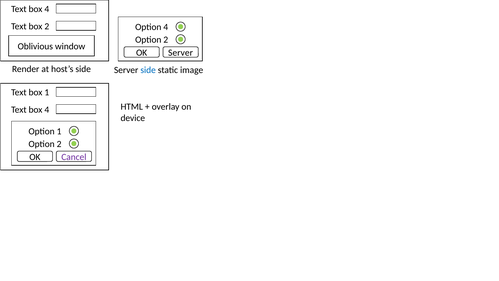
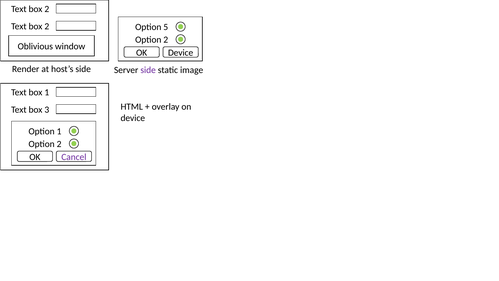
4 at (47, 9): 4 -> 2
Option 4: 4 -> 5
OK Server: Server -> Device
side at (148, 70) colour: blue -> purple
4 at (47, 110): 4 -> 3
